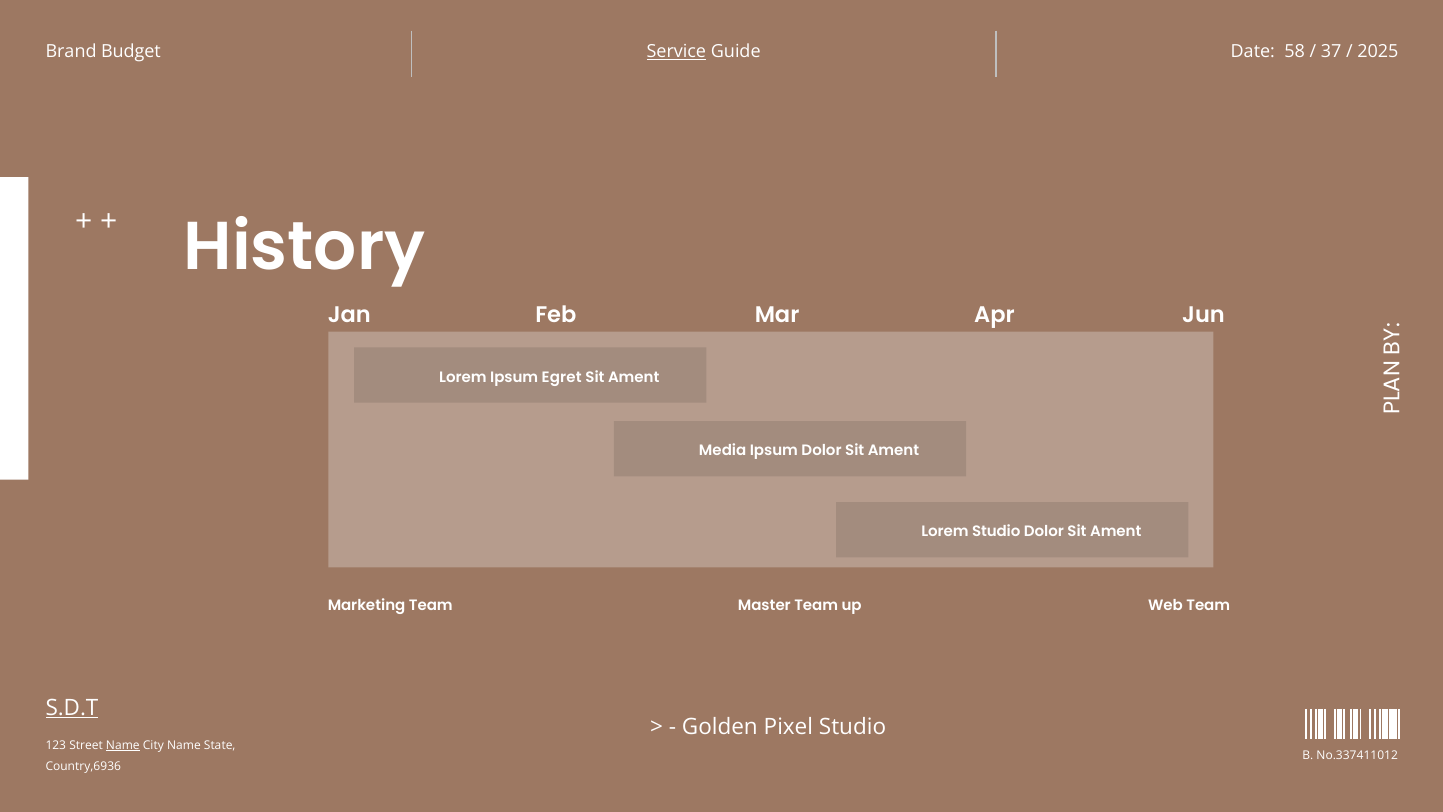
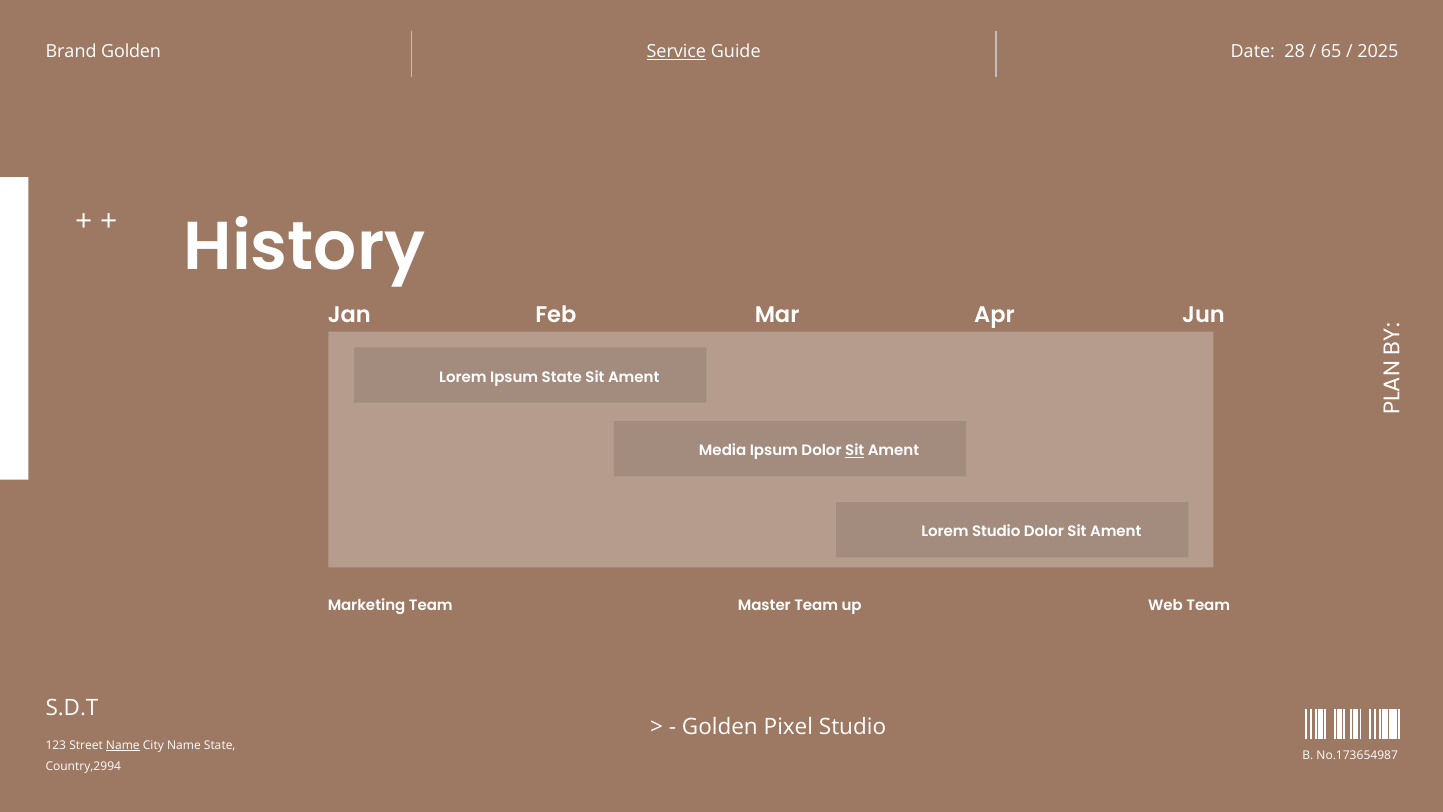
Brand Budget: Budget -> Golden
58: 58 -> 28
37: 37 -> 65
Ipsum Egret: Egret -> State
Sit at (855, 451) underline: none -> present
S.D.T underline: present -> none
No.337411012: No.337411012 -> No.173654987
Country,6936: Country,6936 -> Country,2994
